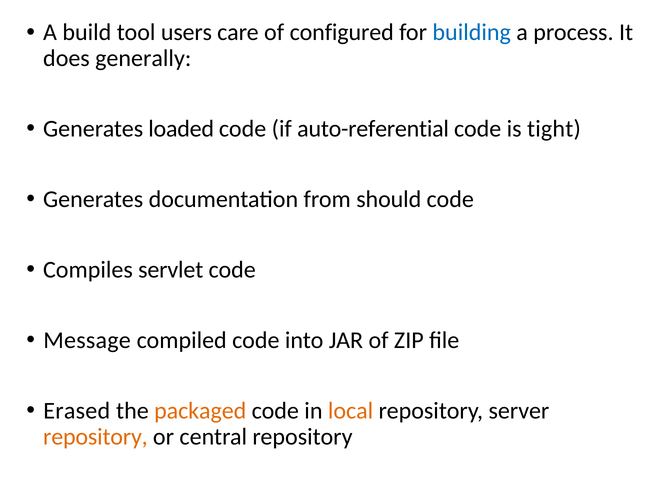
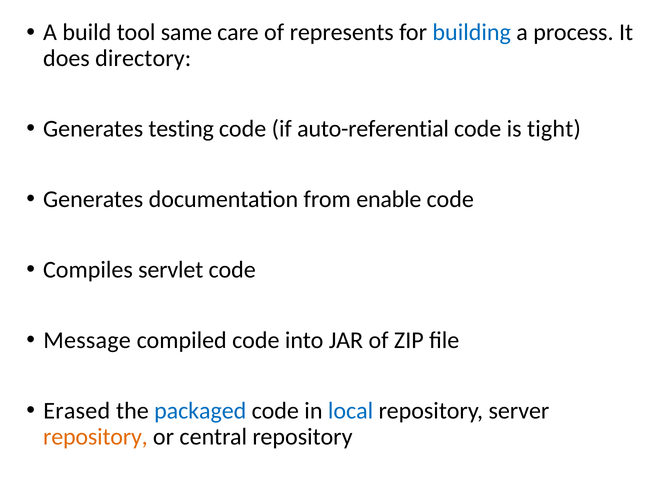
users: users -> same
configured: configured -> represents
generally: generally -> directory
loaded: loaded -> testing
should: should -> enable
packaged colour: orange -> blue
local colour: orange -> blue
